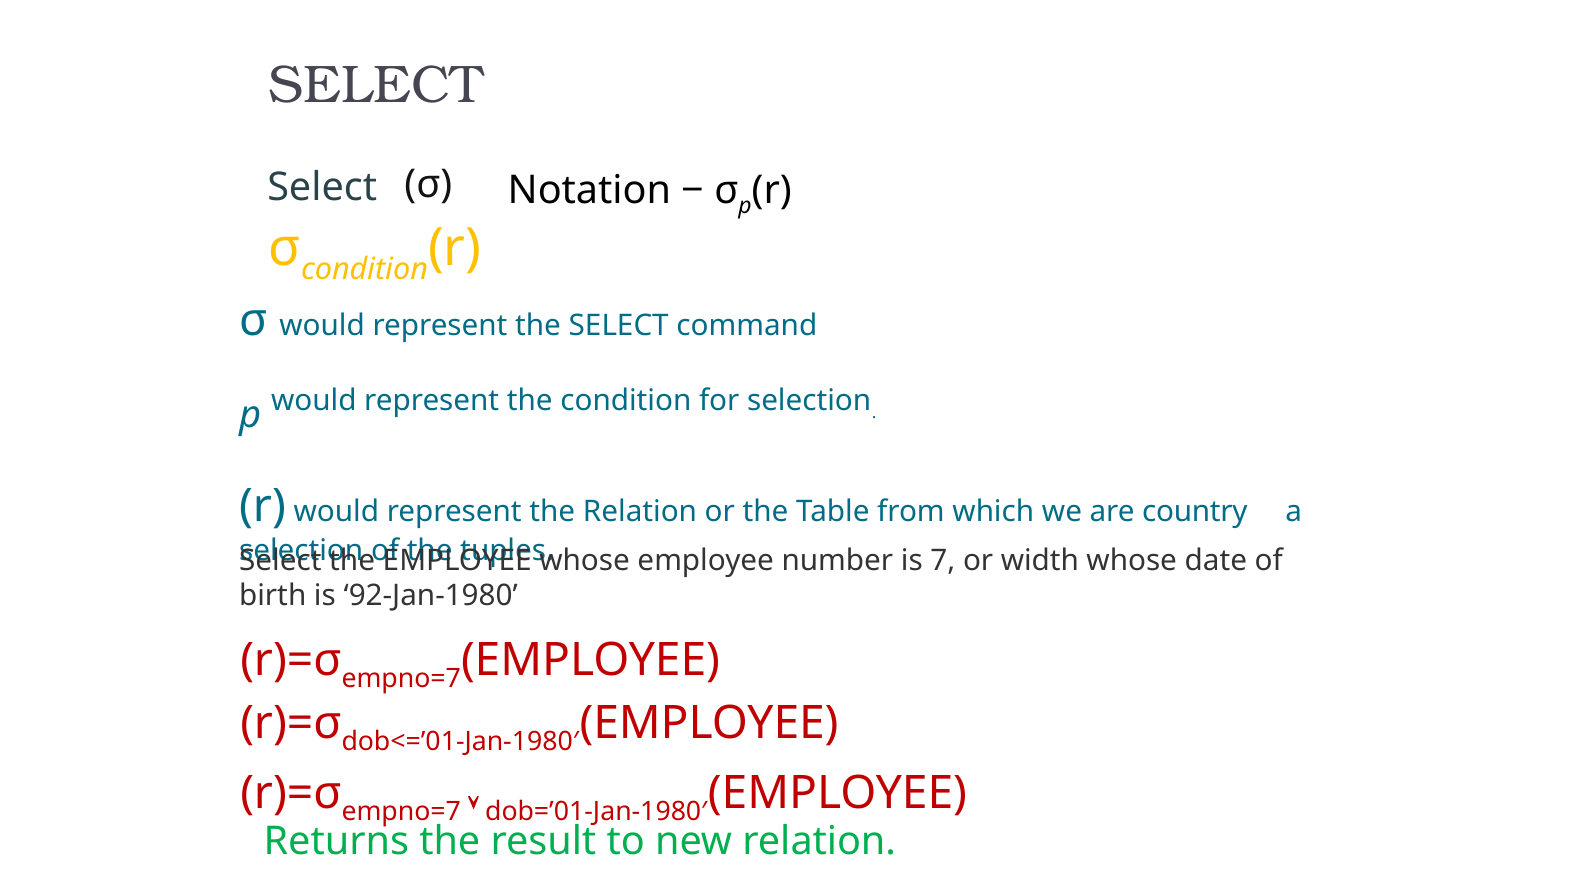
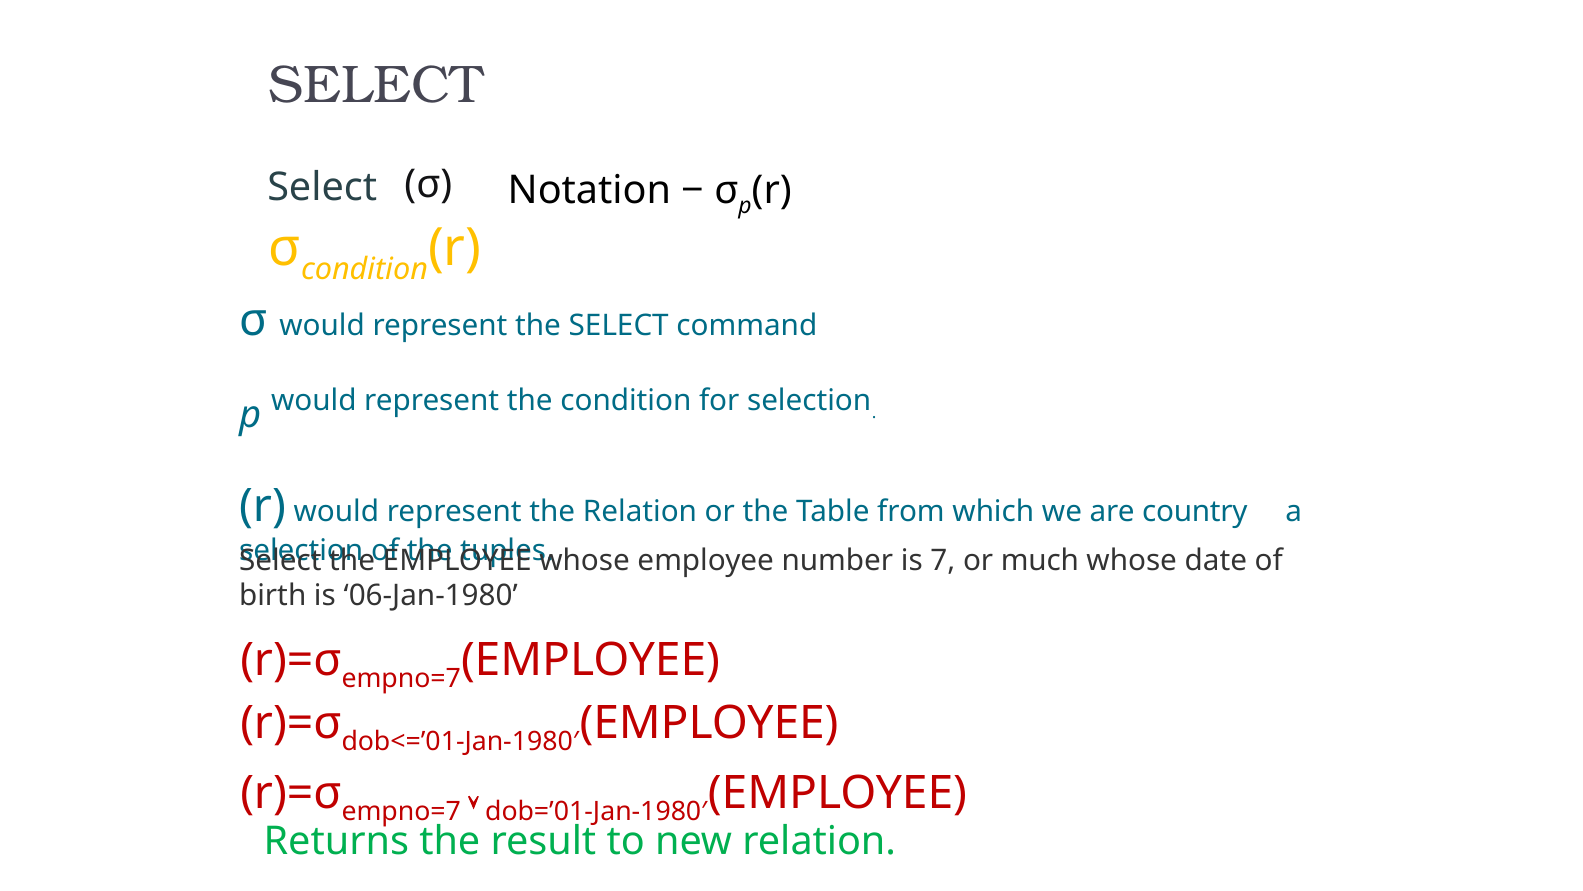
width: width -> much
92-Jan-1980: 92-Jan-1980 -> 06-Jan-1980
